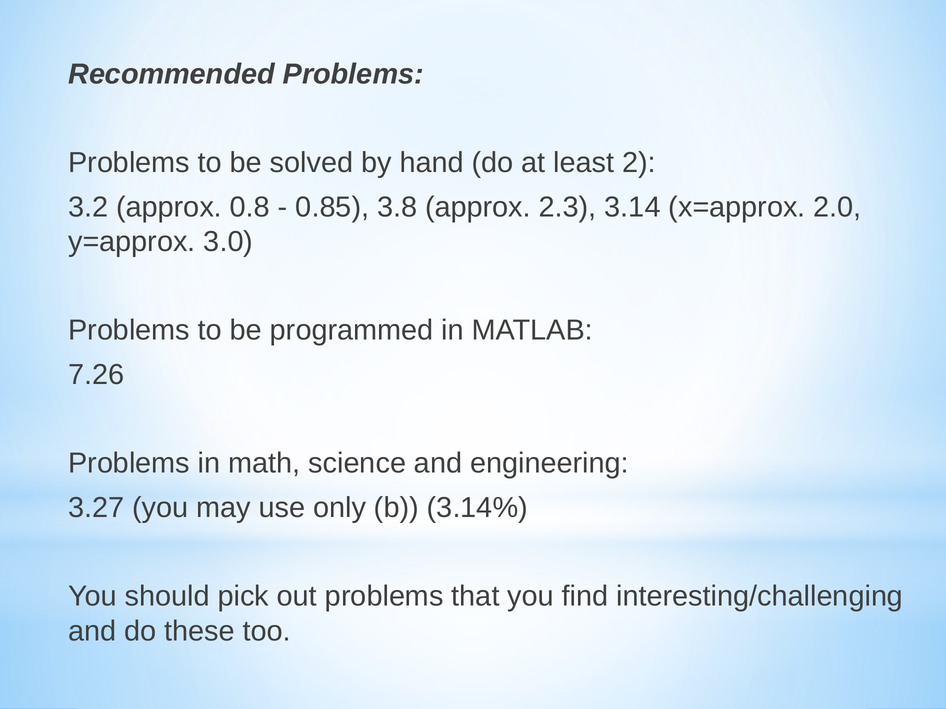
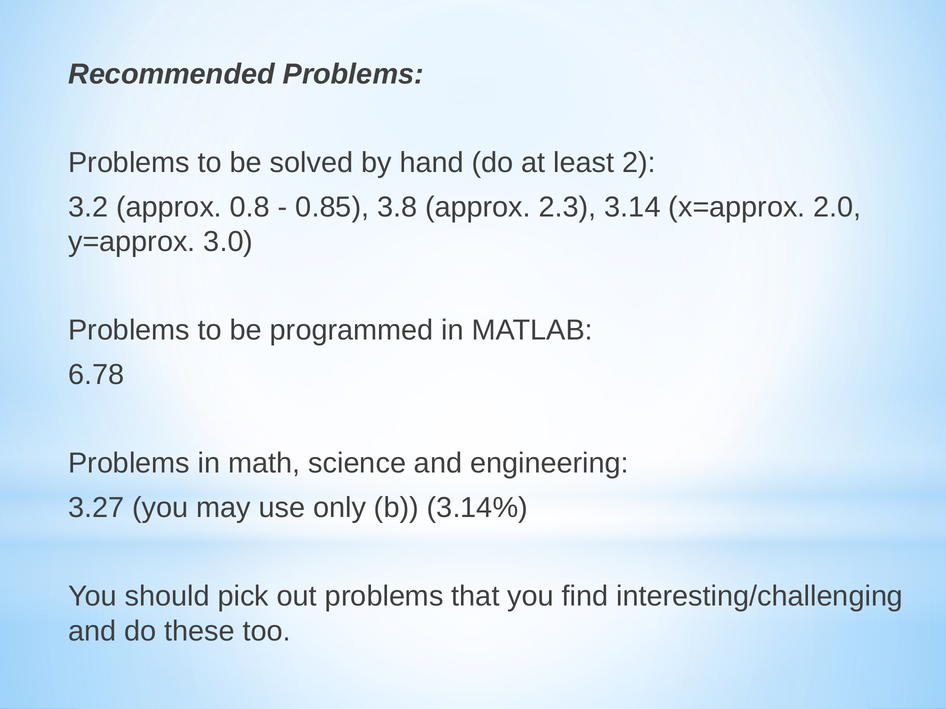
7.26: 7.26 -> 6.78
